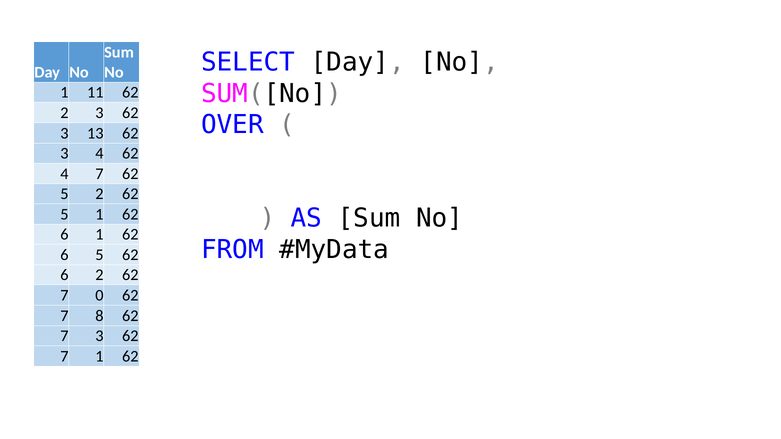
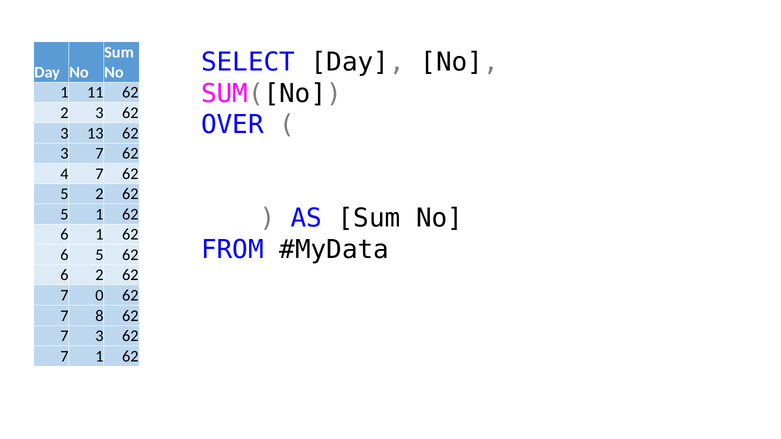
3 4: 4 -> 7
